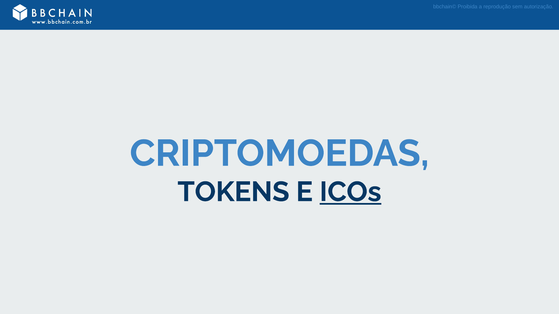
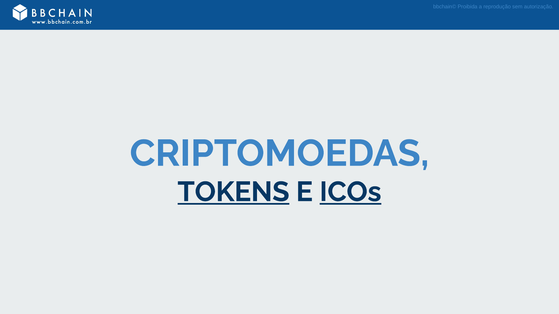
TOKENS underline: none -> present
